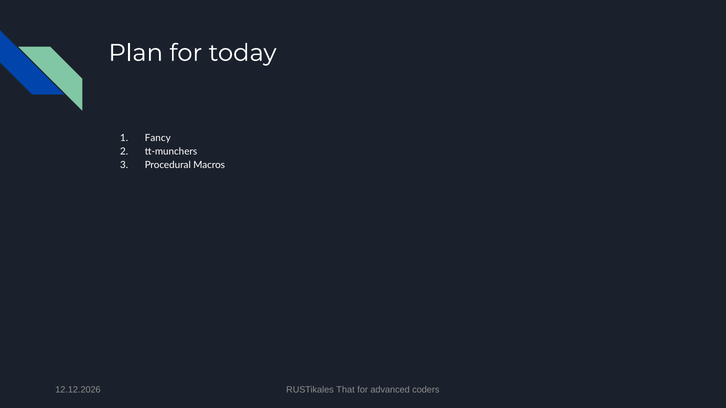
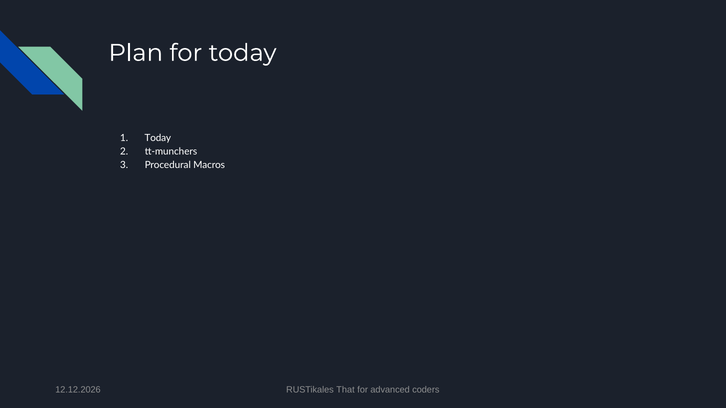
Fancy at (158, 138): Fancy -> Today
